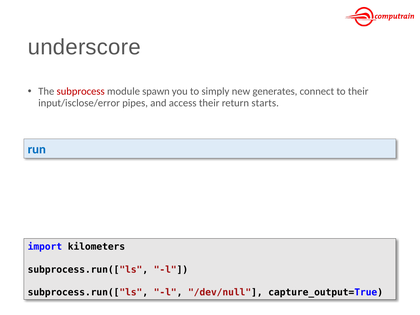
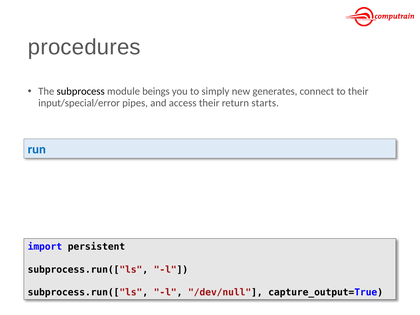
underscore: underscore -> procedures
subprocess colour: red -> black
spawn: spawn -> beings
input/isclose/error: input/isclose/error -> input/special/error
kilometers: kilometers -> persistent
